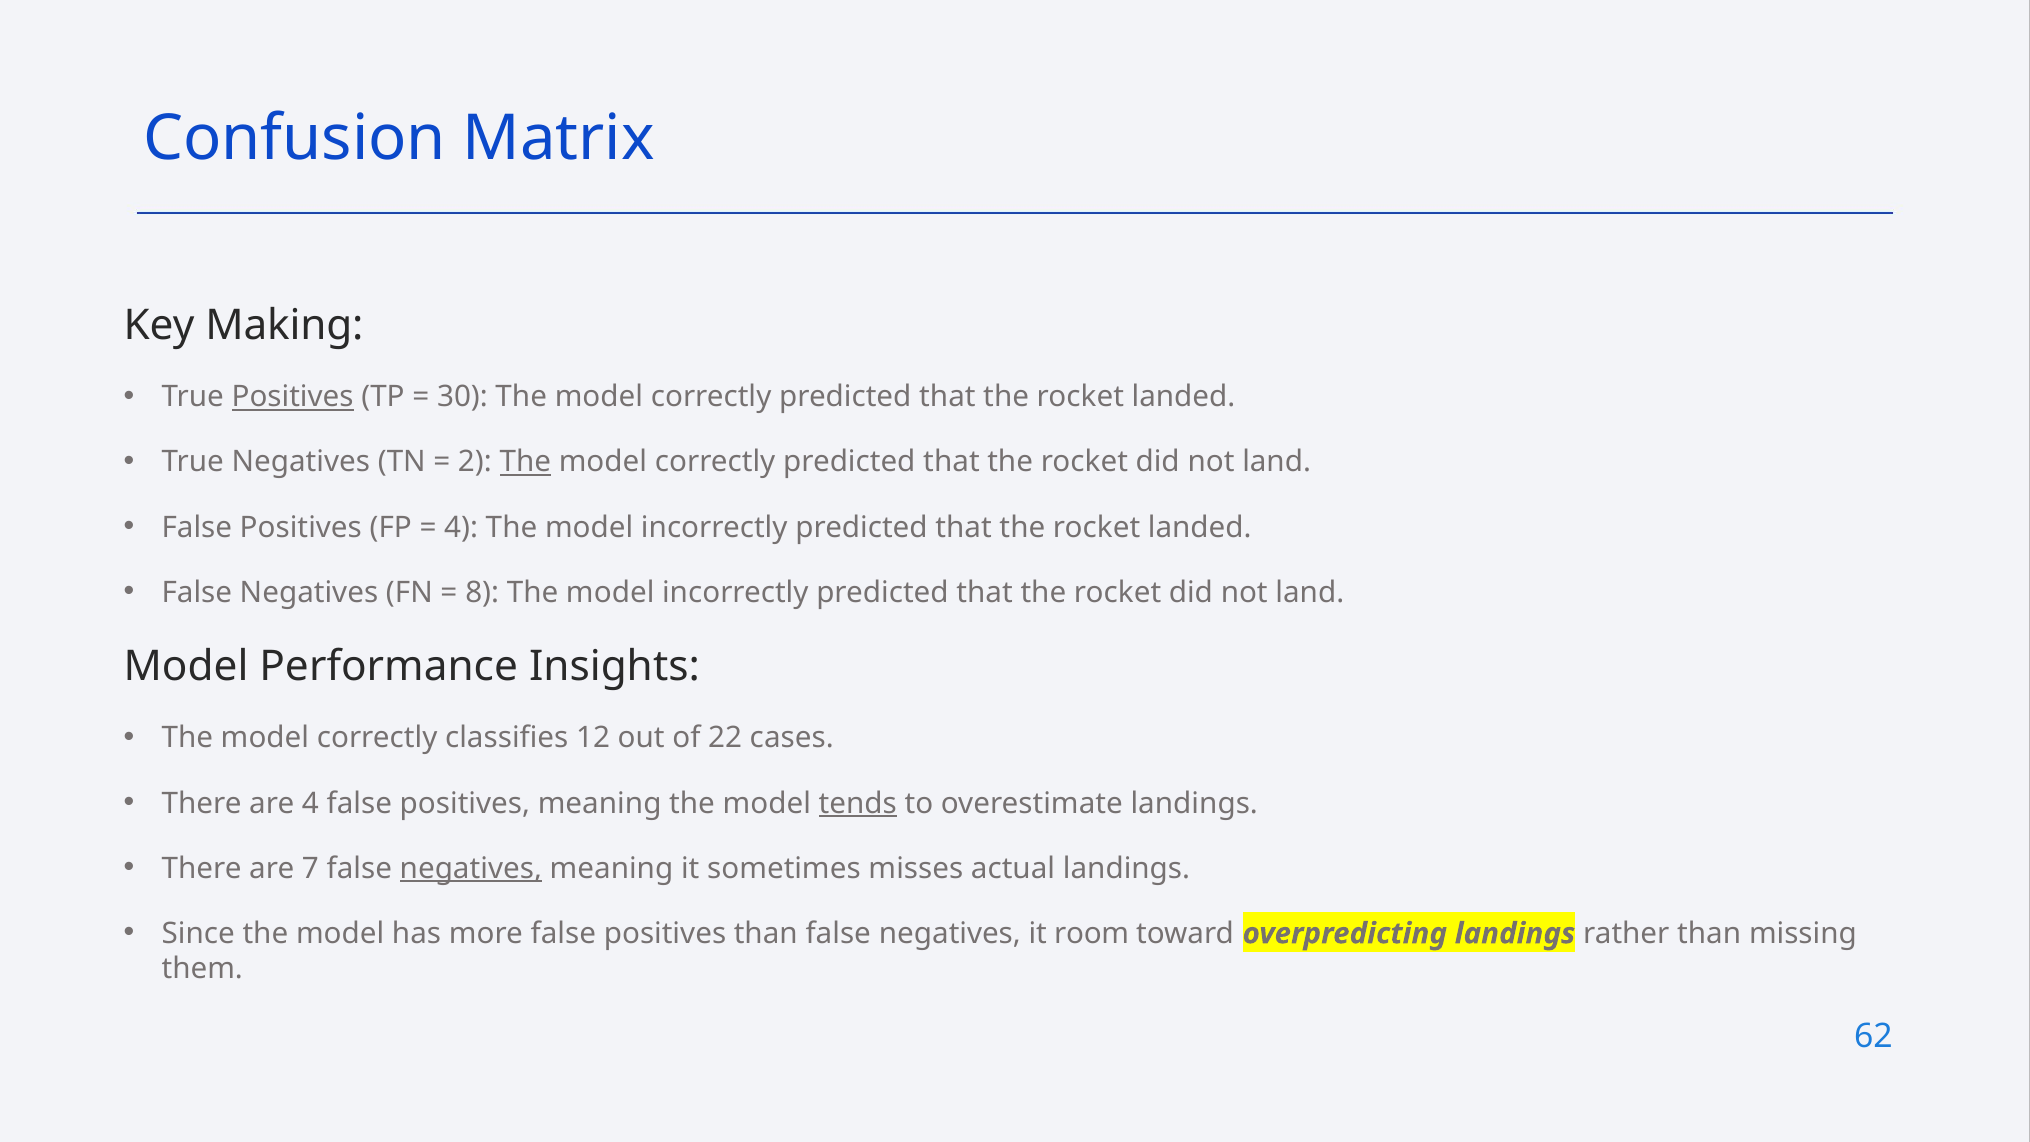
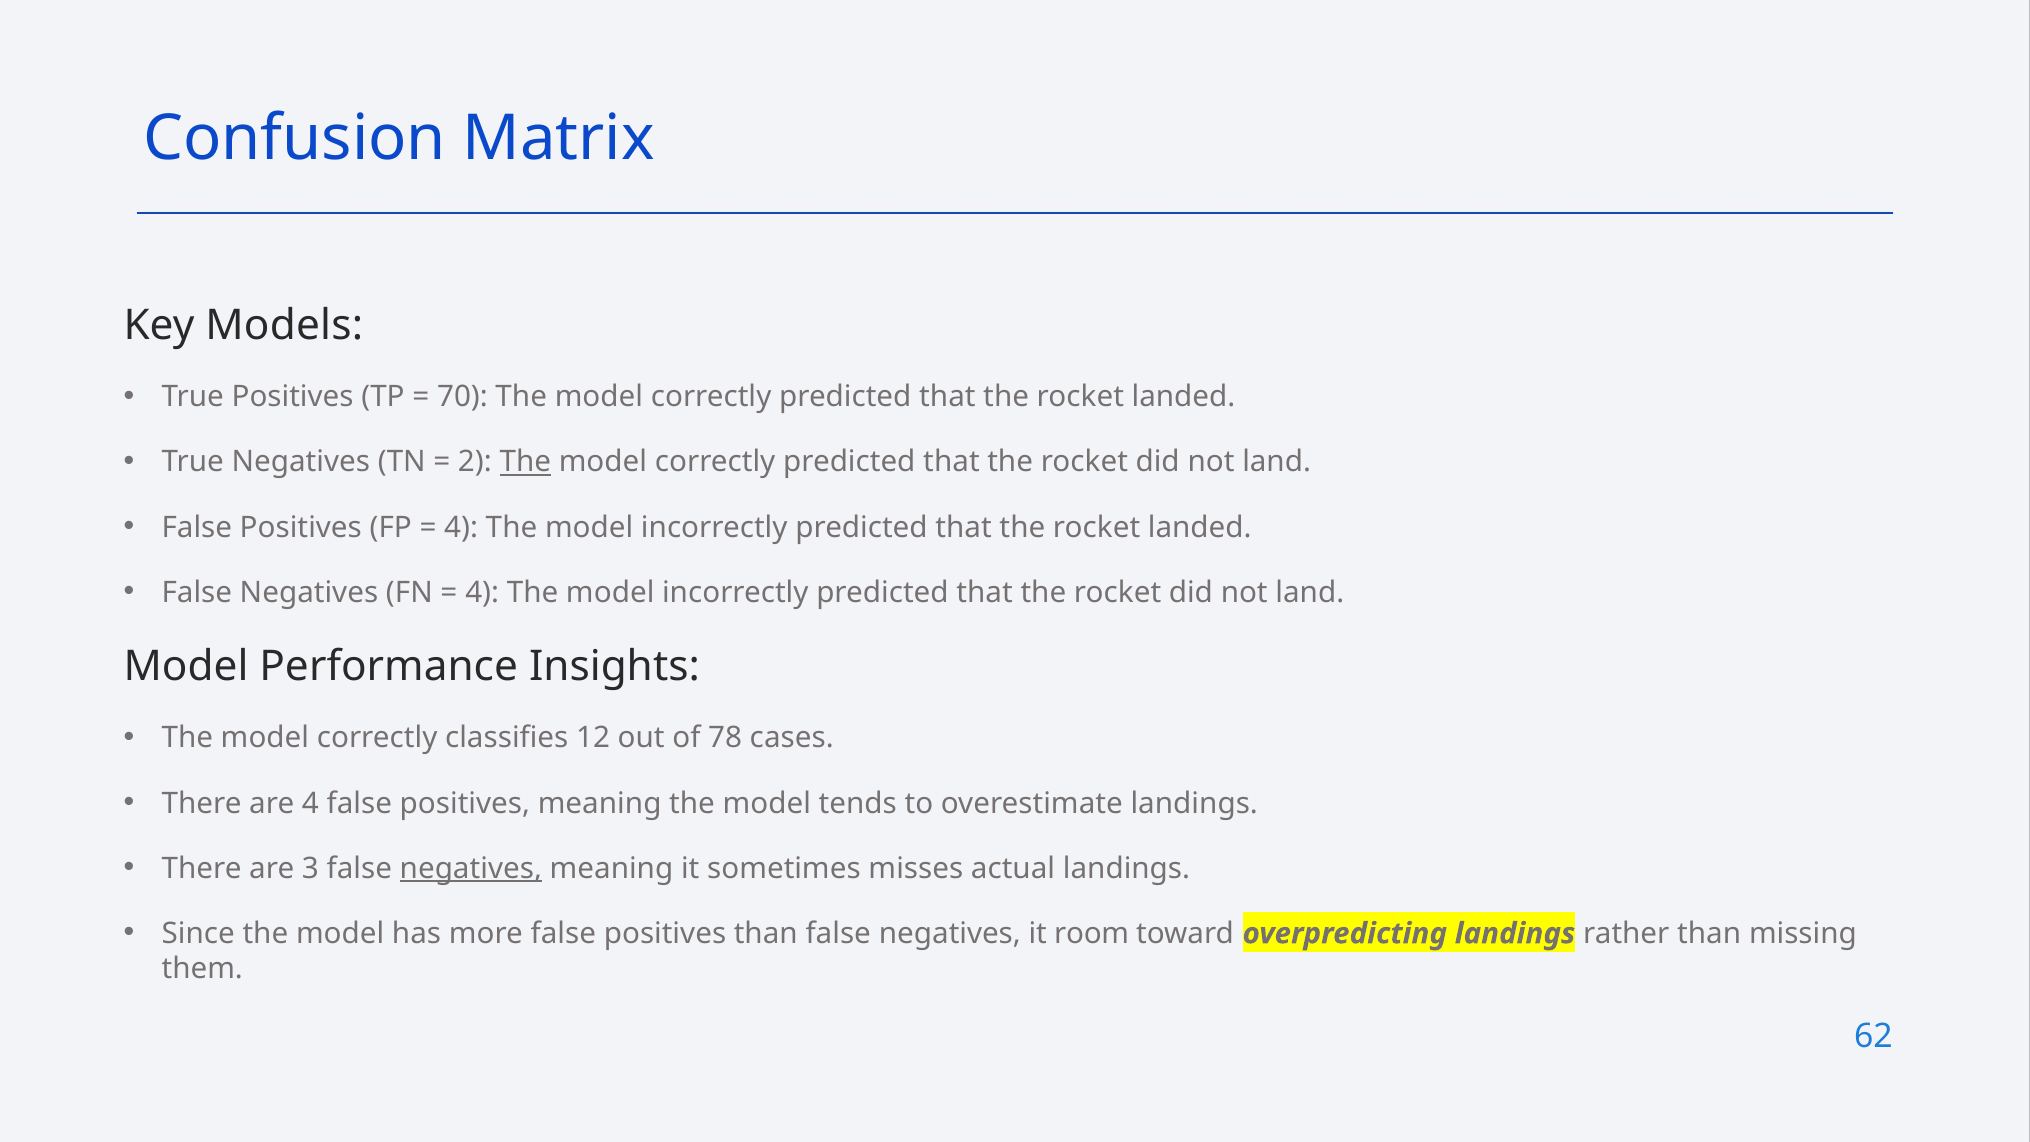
Making: Making -> Models
Positives at (293, 397) underline: present -> none
30: 30 -> 70
8 at (482, 592): 8 -> 4
22: 22 -> 78
tends underline: present -> none
7: 7 -> 3
